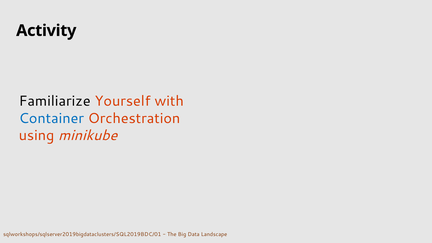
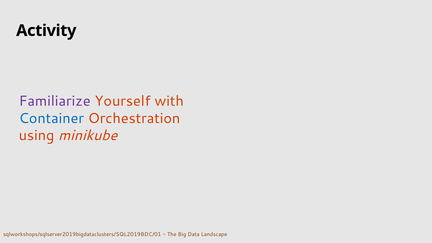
Familiarize colour: black -> purple
